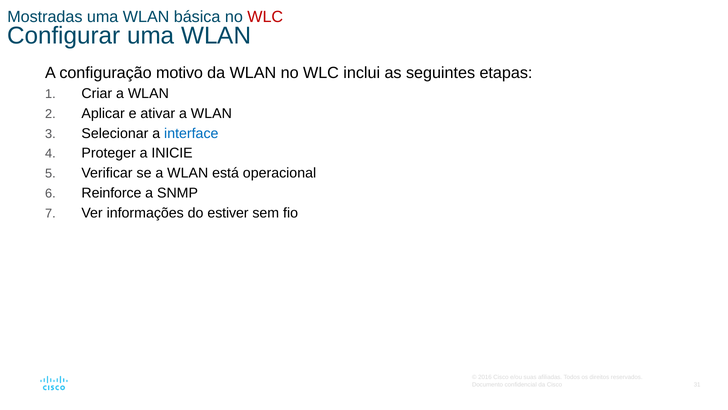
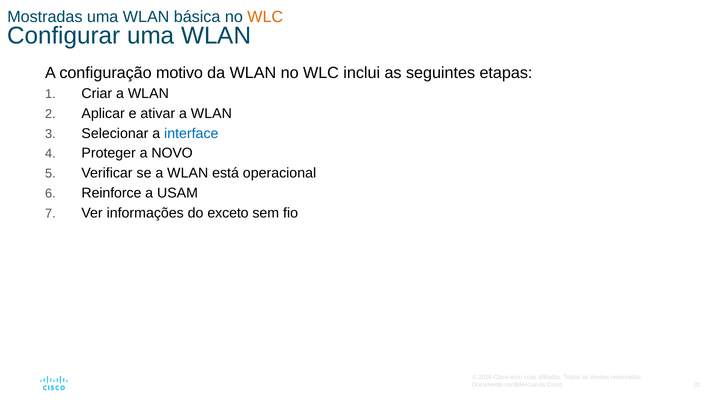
WLC at (265, 17) colour: red -> orange
INICIE: INICIE -> NOVO
SNMP: SNMP -> USAM
estiver: estiver -> exceto
